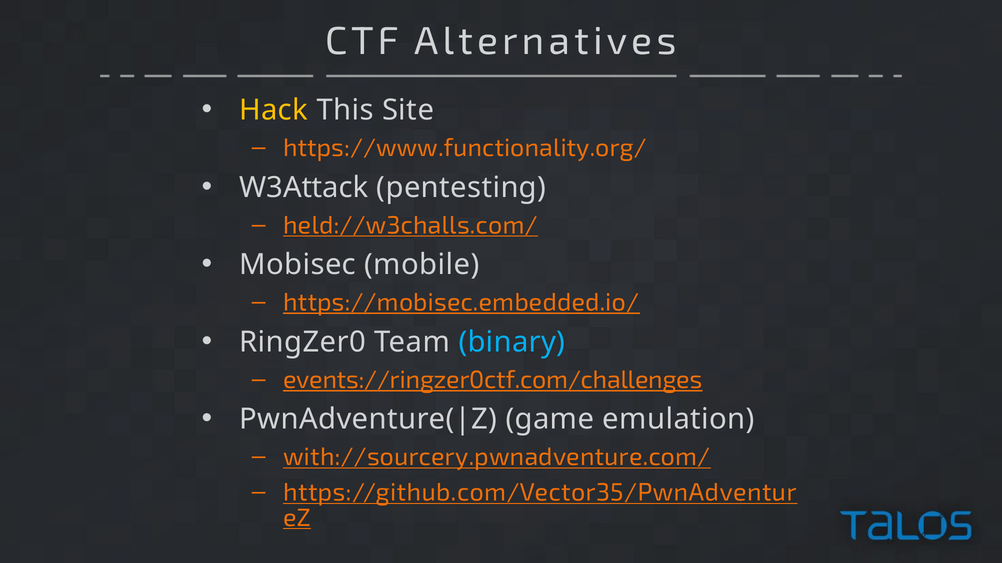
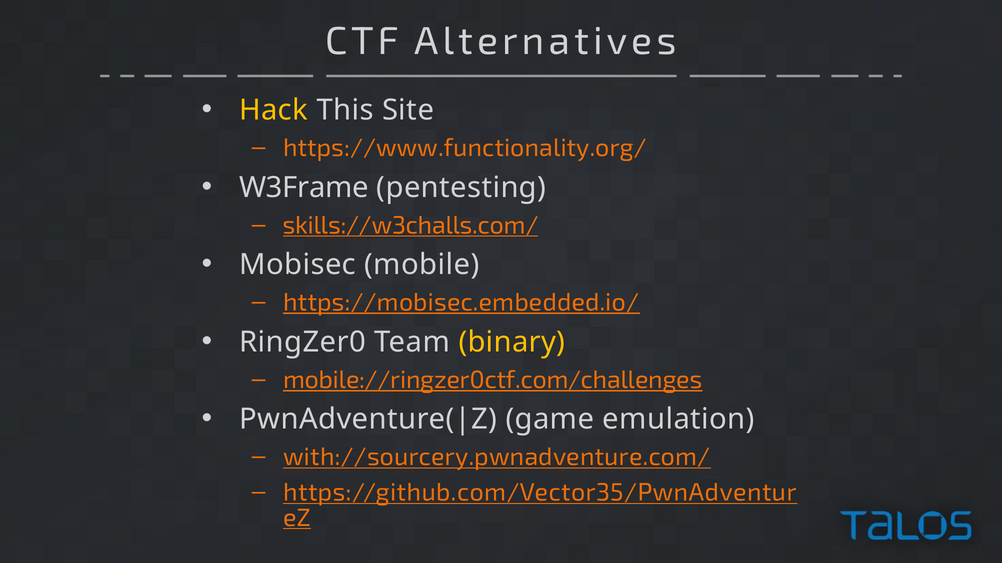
W3Attack: W3Attack -> W3Frame
held://w3challs.com/: held://w3challs.com/ -> skills://w3challs.com/
binary colour: light blue -> yellow
events://ringzer0ctf.com/challenges: events://ringzer0ctf.com/challenges -> mobile://ringzer0ctf.com/challenges
